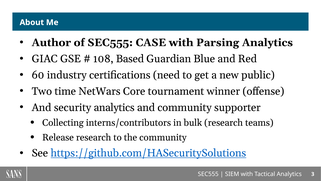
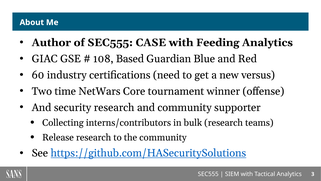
Parsing: Parsing -> Feeding
public: public -> versus
security analytics: analytics -> research
